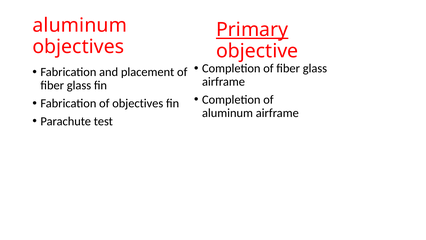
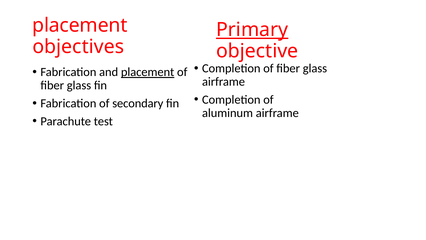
aluminum at (80, 25): aluminum -> placement
placement at (148, 72) underline: none -> present
of objectives: objectives -> secondary
